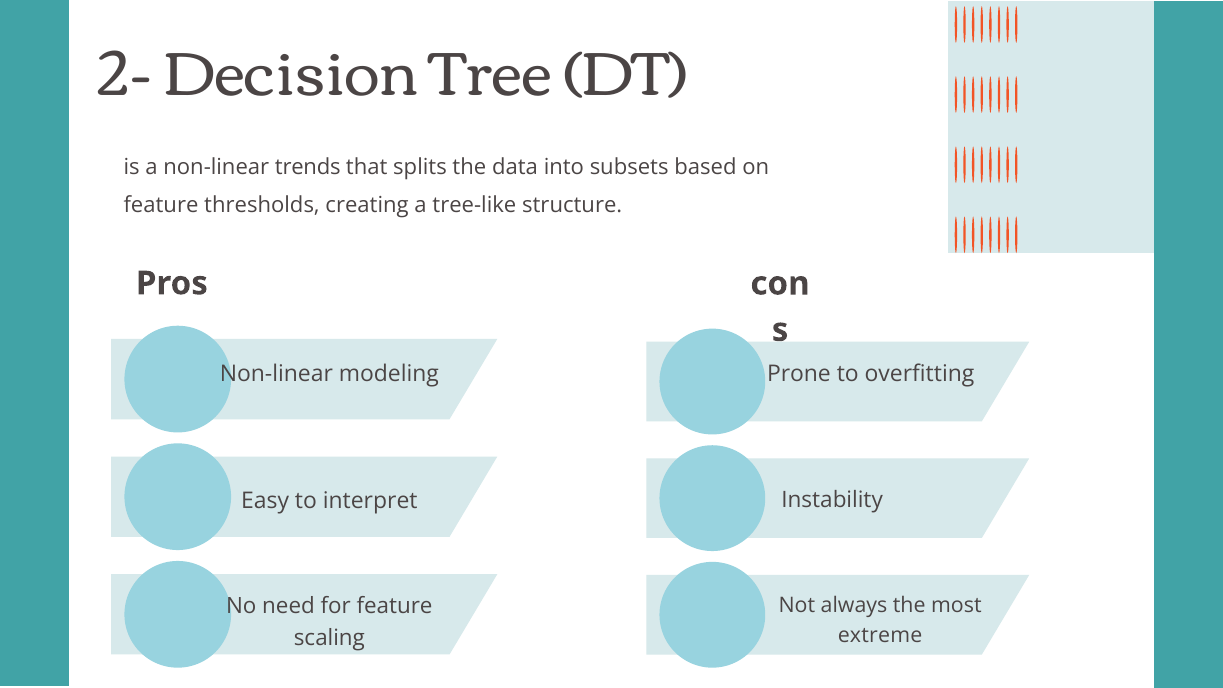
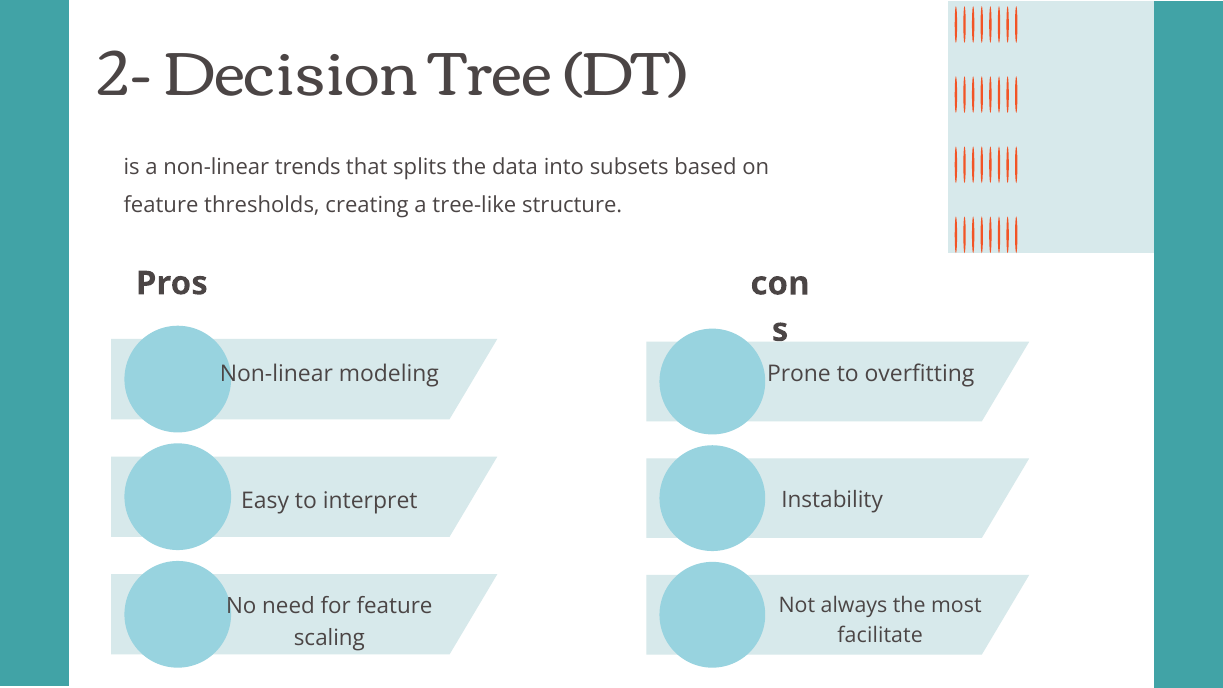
extreme: extreme -> facilitate
